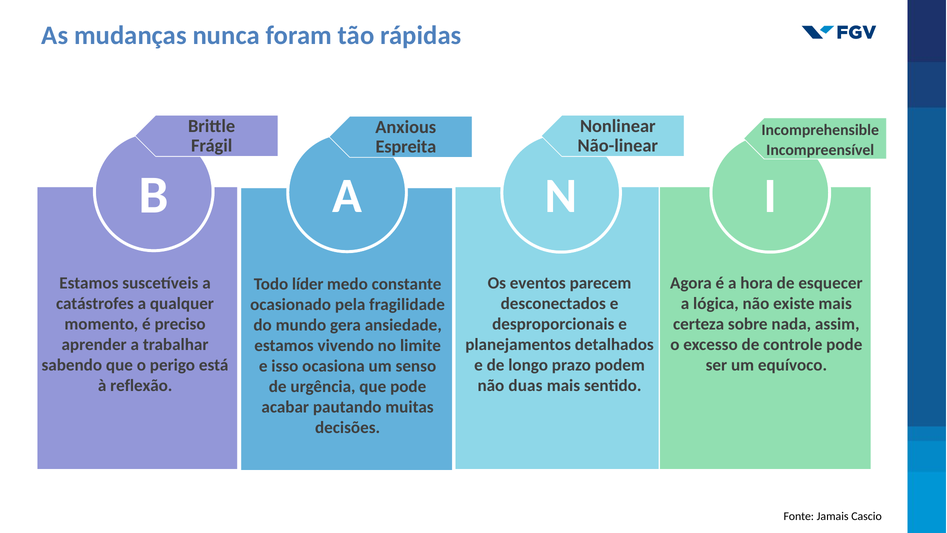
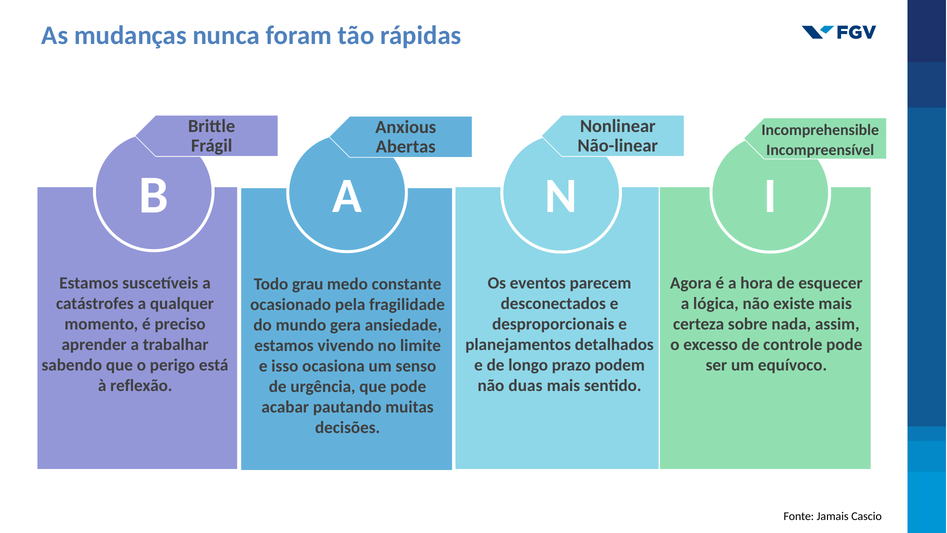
Espreita: Espreita -> Abertas
líder: líder -> grau
